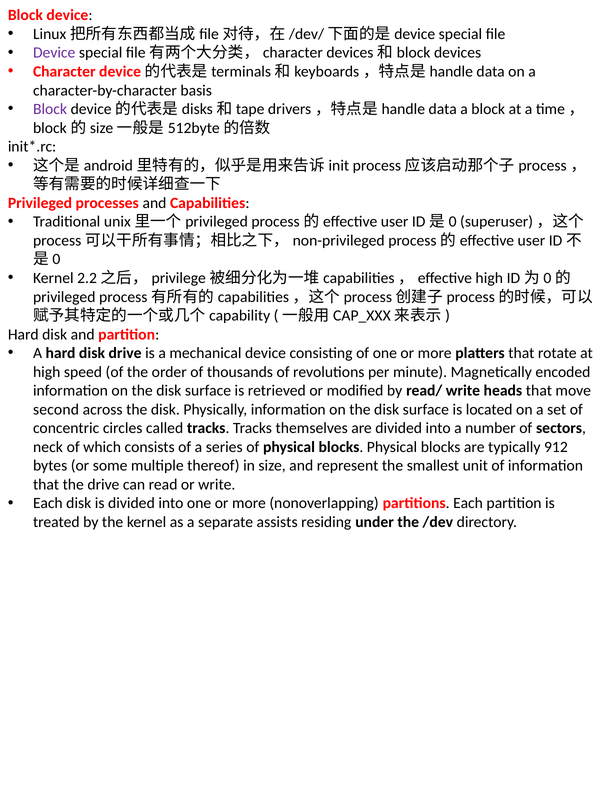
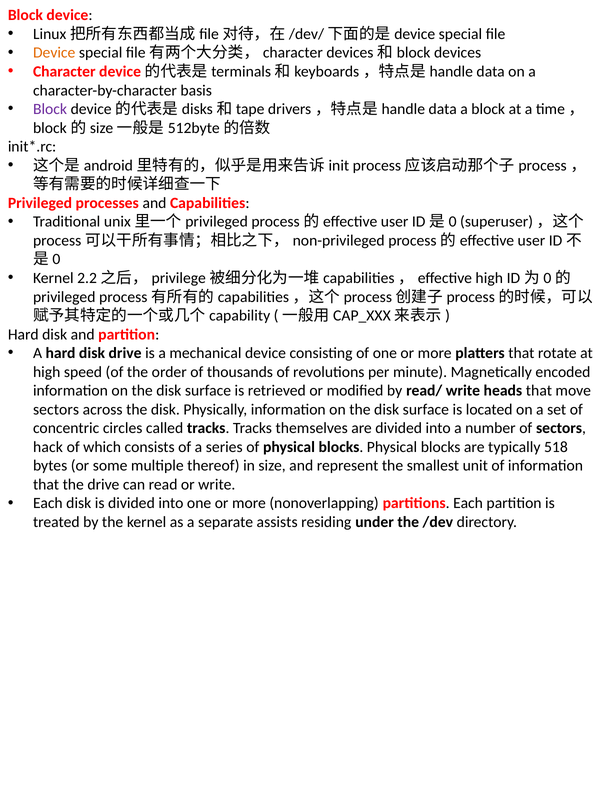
Device at (54, 53) colour: purple -> orange
second at (56, 409): second -> sectors
neck: neck -> hack
912: 912 -> 518
